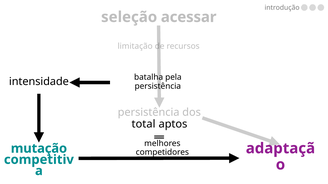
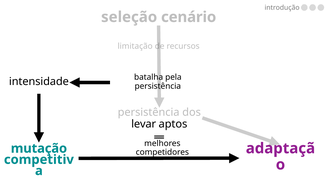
acessar: acessar -> cenário
total: total -> levar
